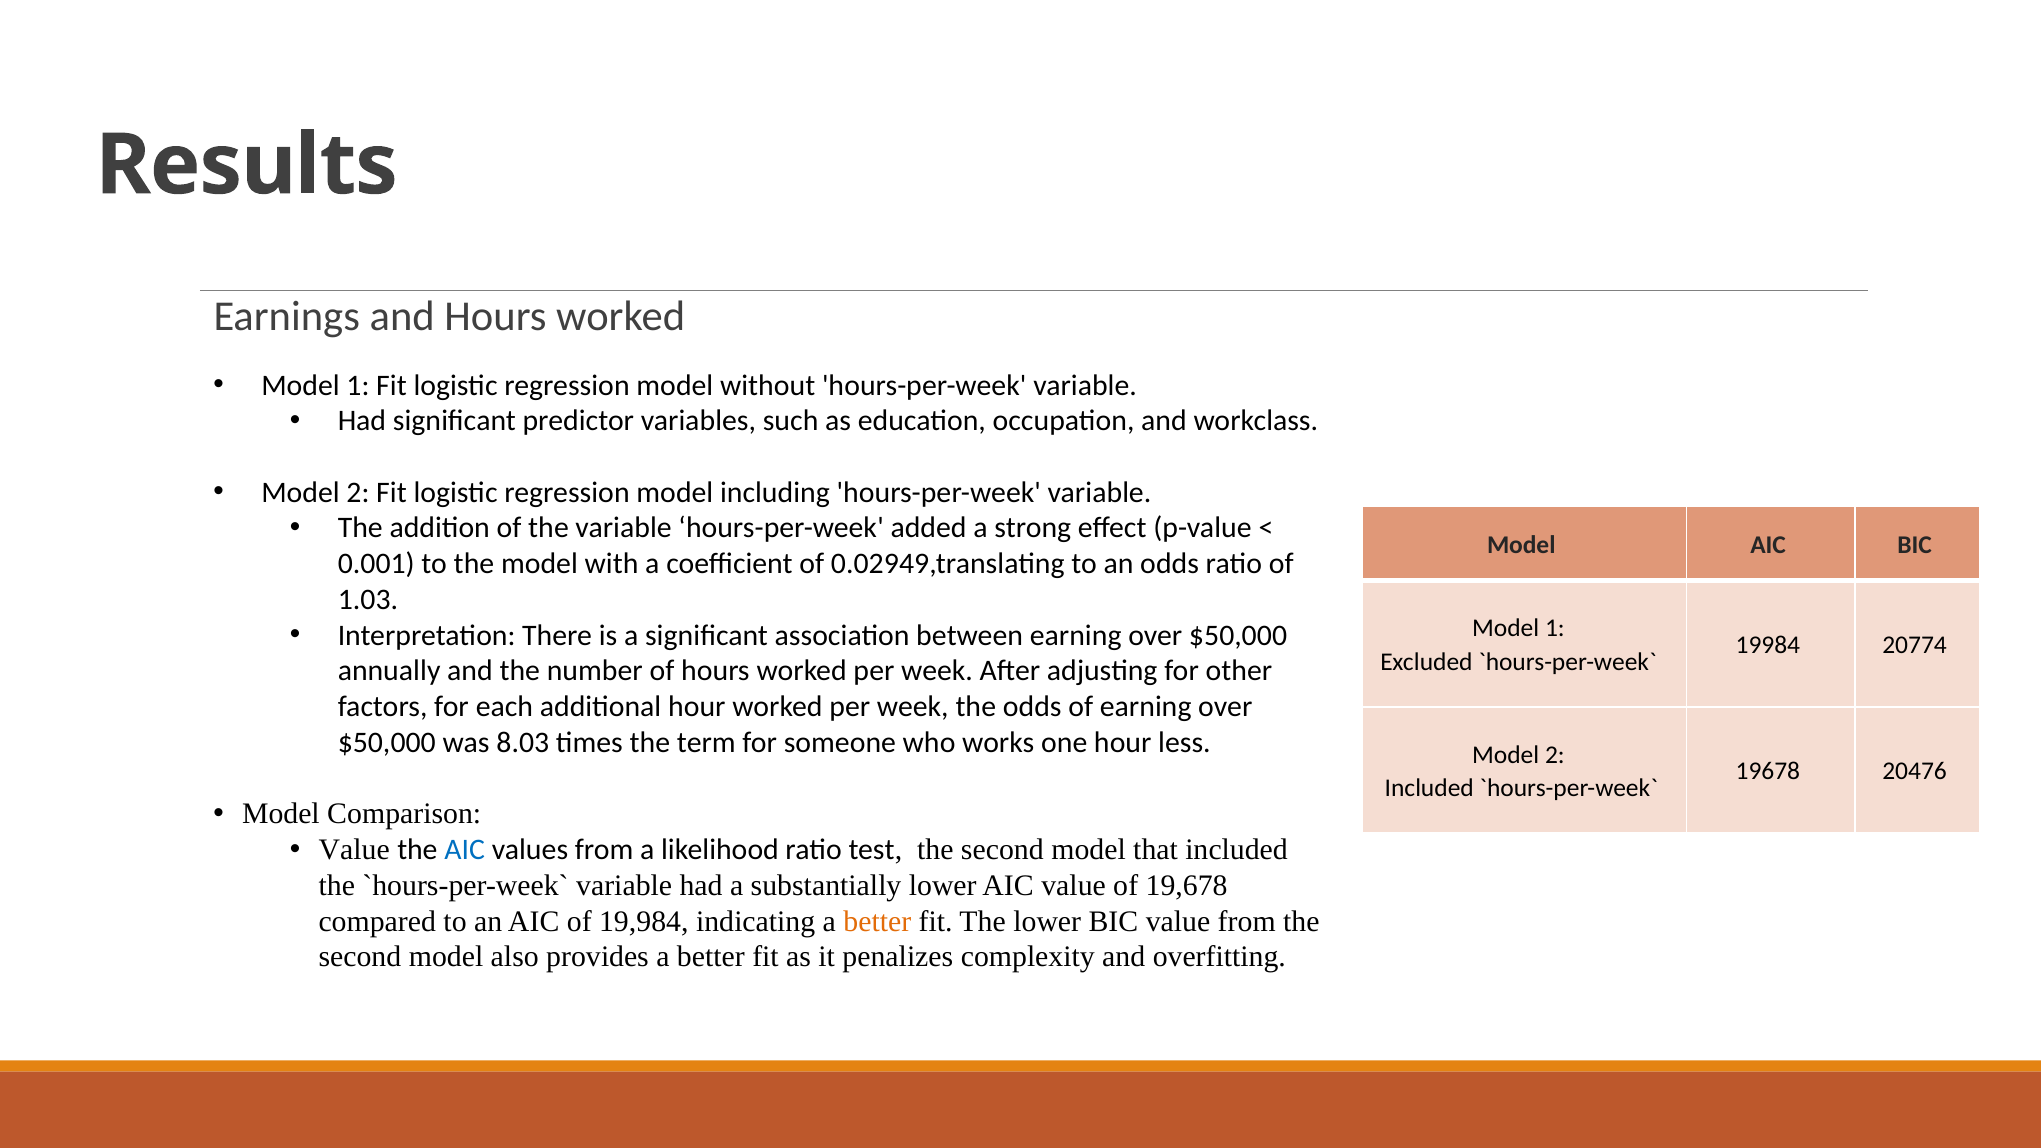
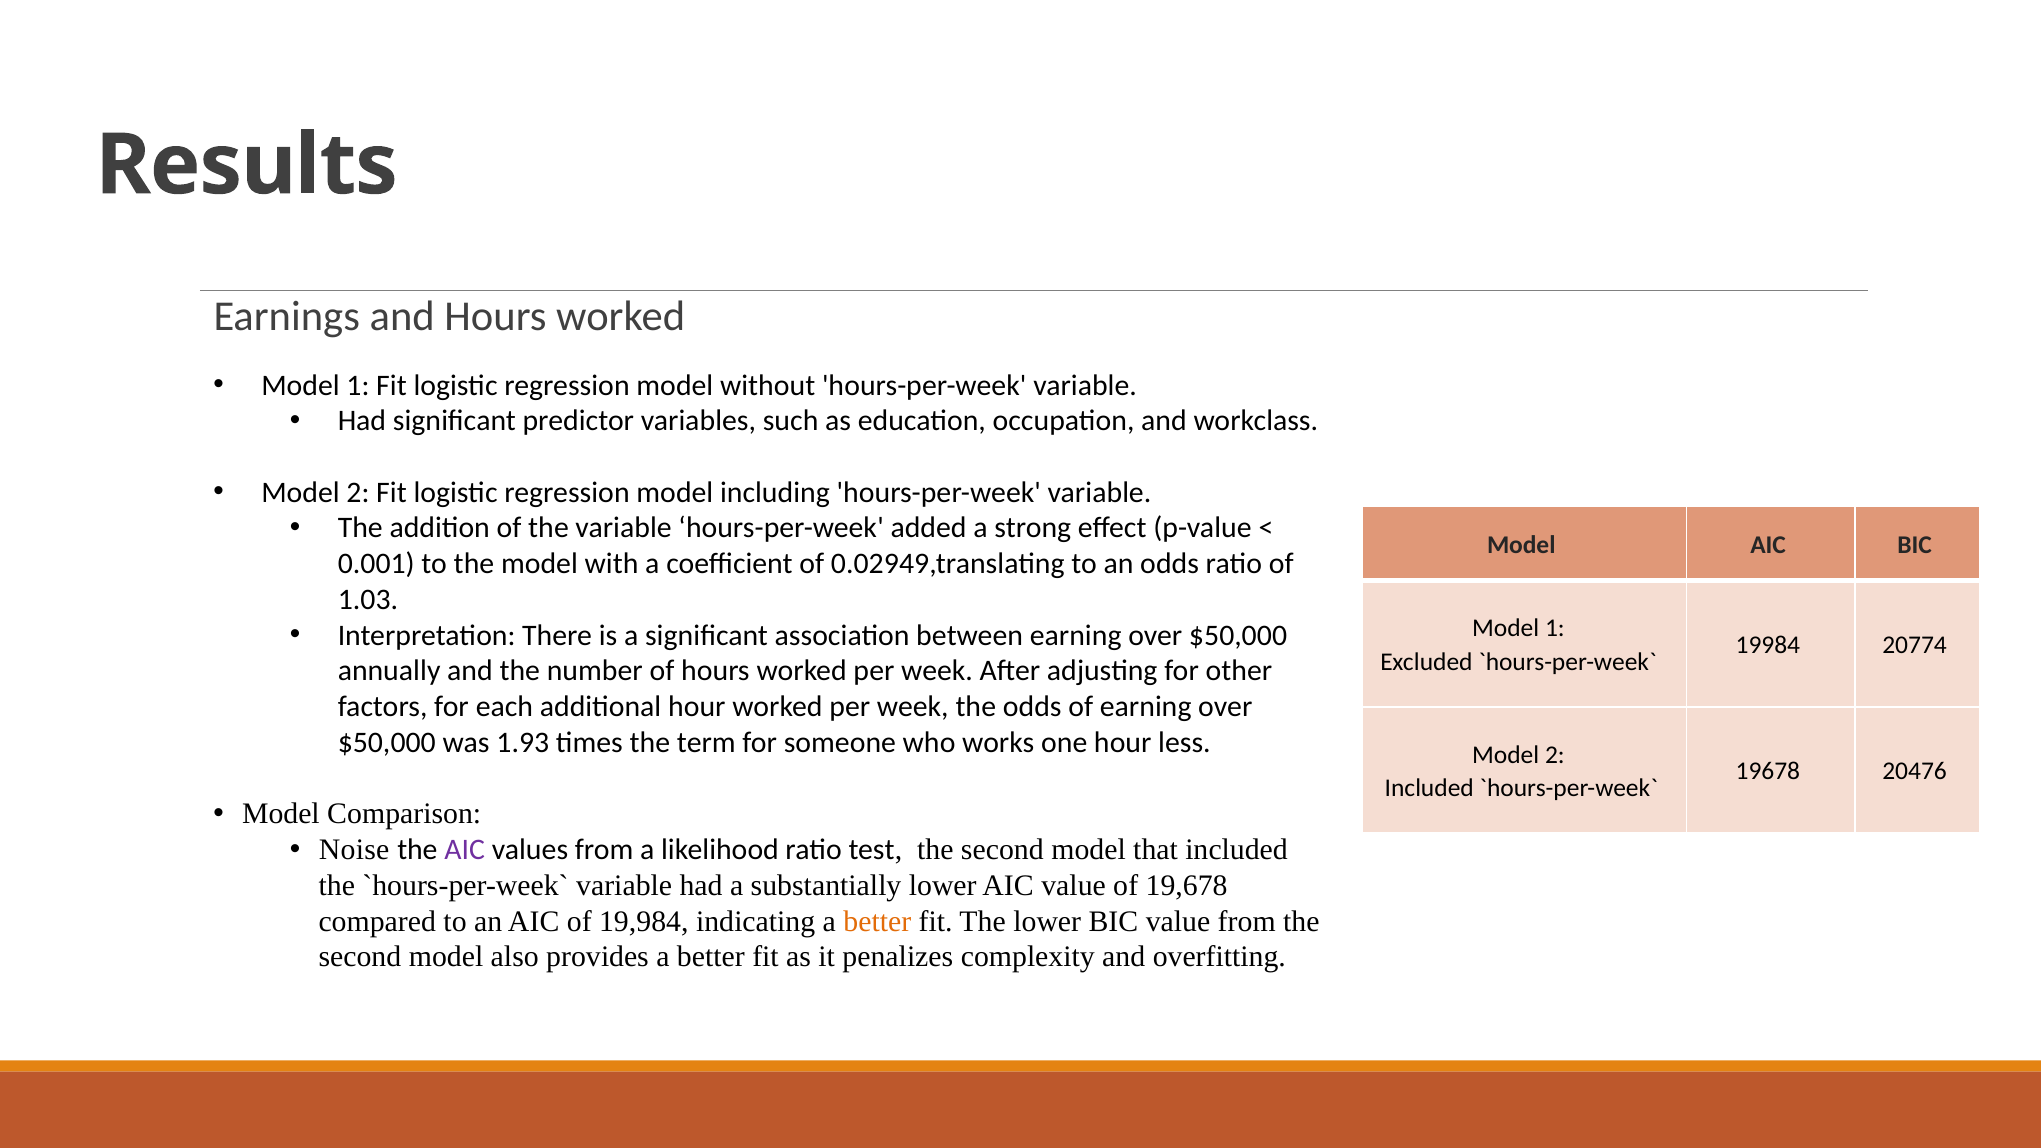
8.03: 8.03 -> 1.93
Value at (354, 850): Value -> Noise
AIC at (465, 850) colour: blue -> purple
